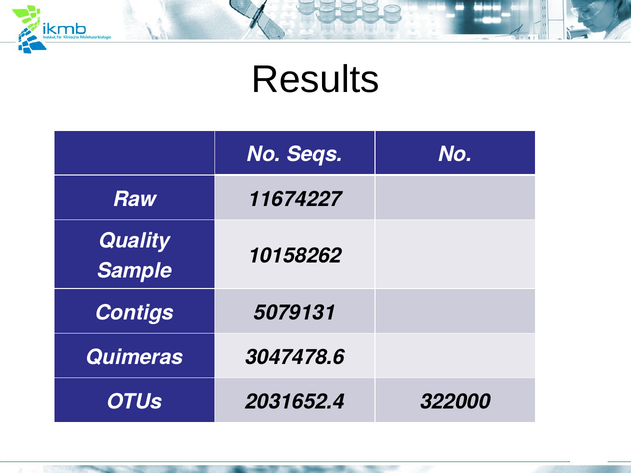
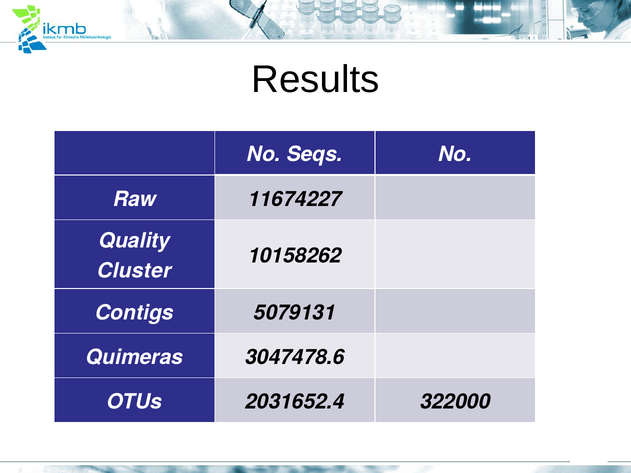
Sample: Sample -> Cluster
